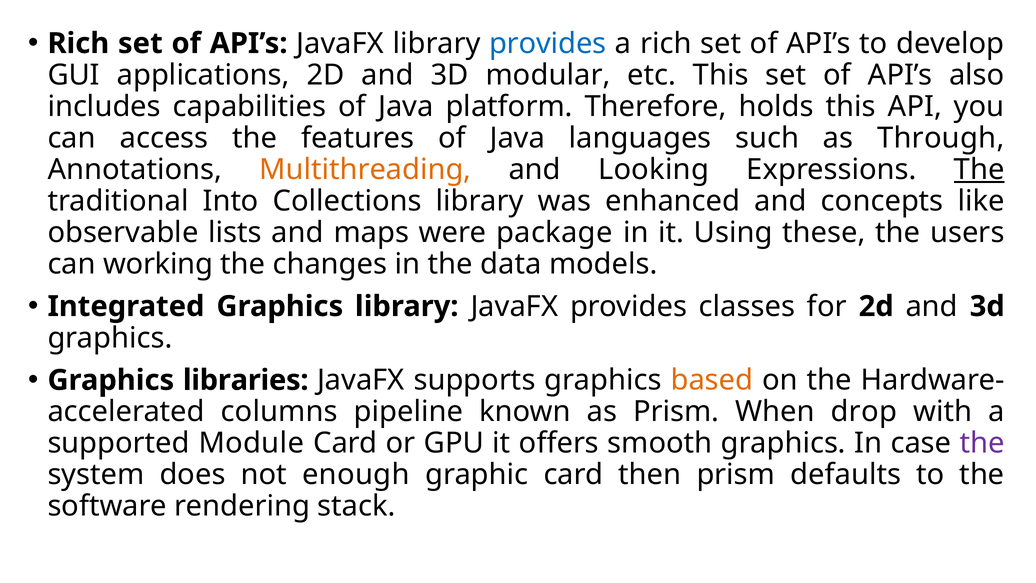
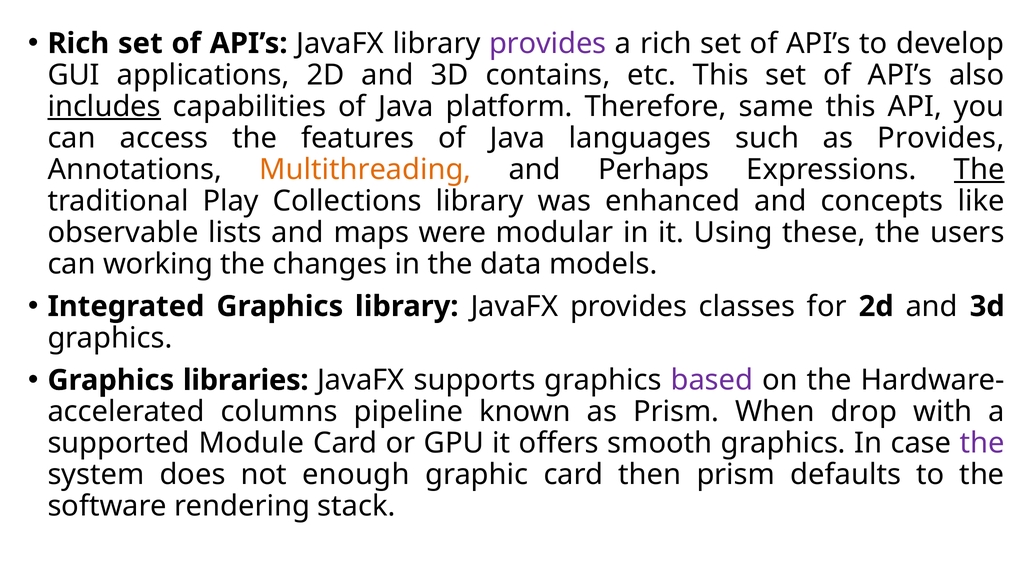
provides at (548, 43) colour: blue -> purple
modular: modular -> contains
includes underline: none -> present
holds: holds -> same
as Through: Through -> Provides
Looking: Looking -> Perhaps
Into: Into -> Play
package: package -> modular
based colour: orange -> purple
